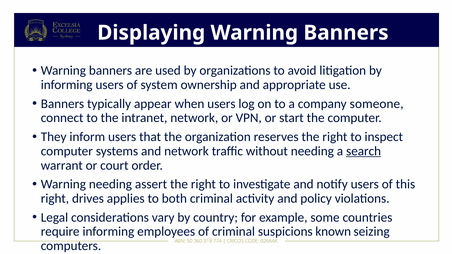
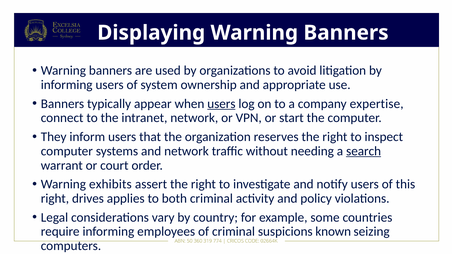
users at (221, 104) underline: none -> present
someone: someone -> expertise
Warning needing: needing -> exhibits
